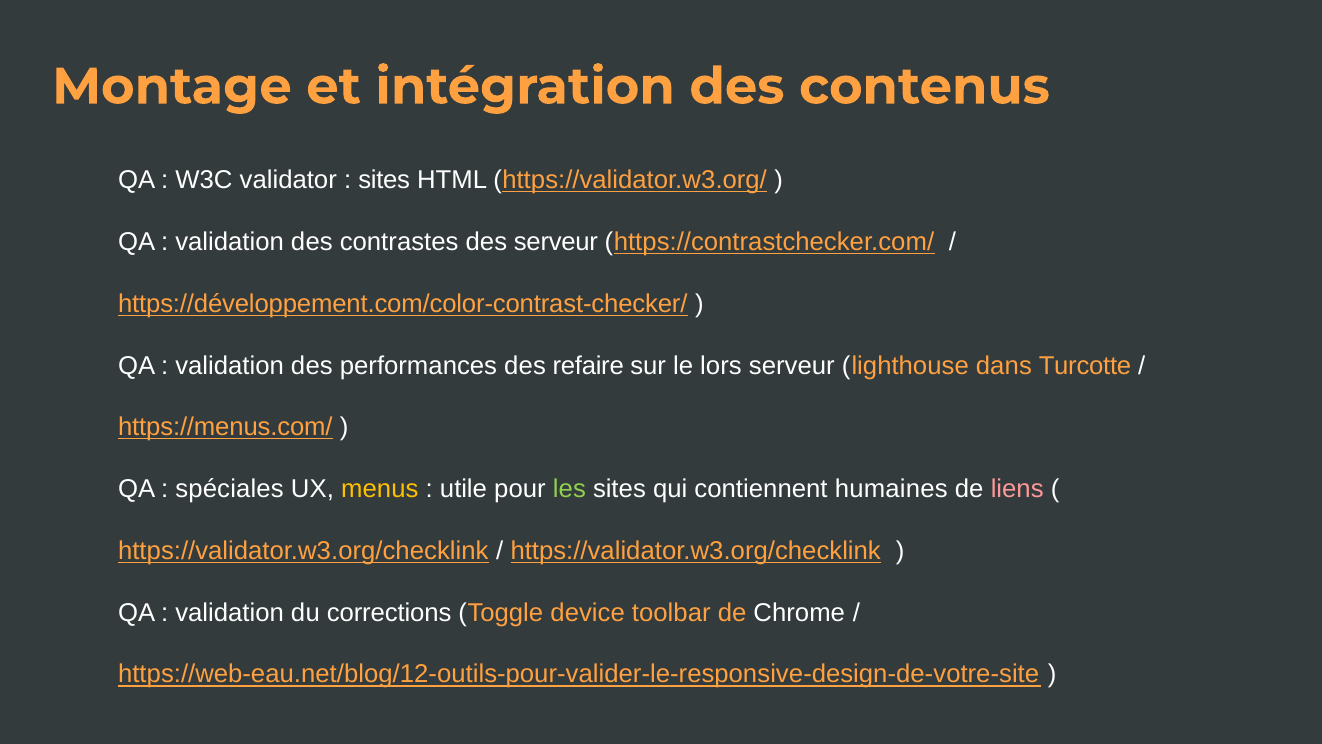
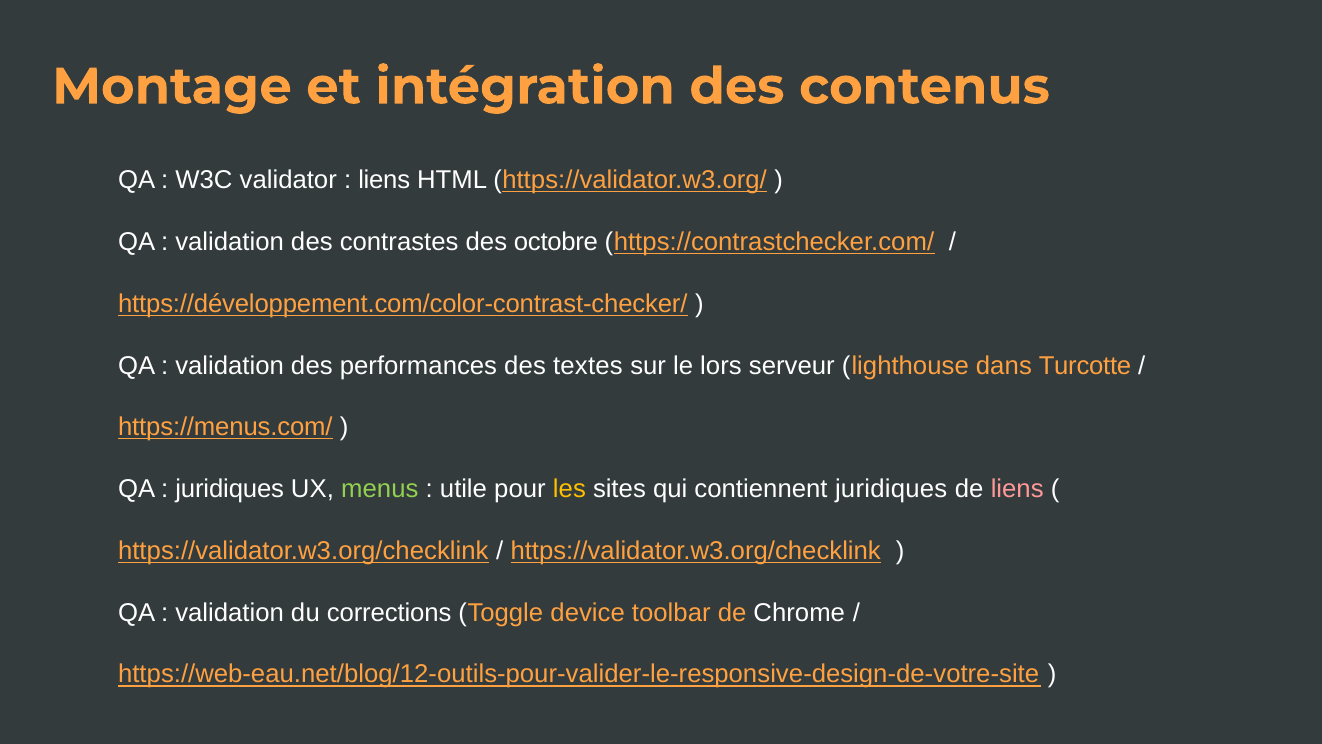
sites at (384, 180): sites -> liens
des serveur: serveur -> octobre
refaire: refaire -> textes
spéciales at (230, 489): spéciales -> juridiques
menus colour: yellow -> light green
les colour: light green -> yellow
contiennent humaines: humaines -> juridiques
